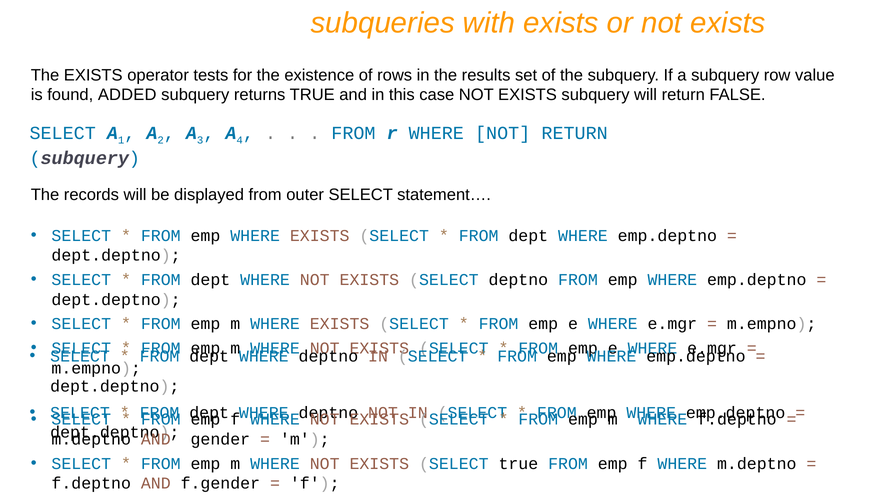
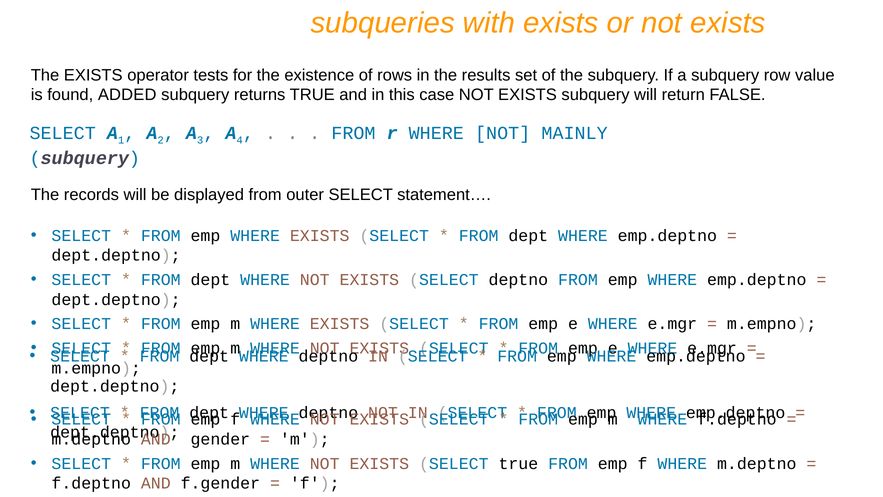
NOT RETURN: RETURN -> MAINLY
